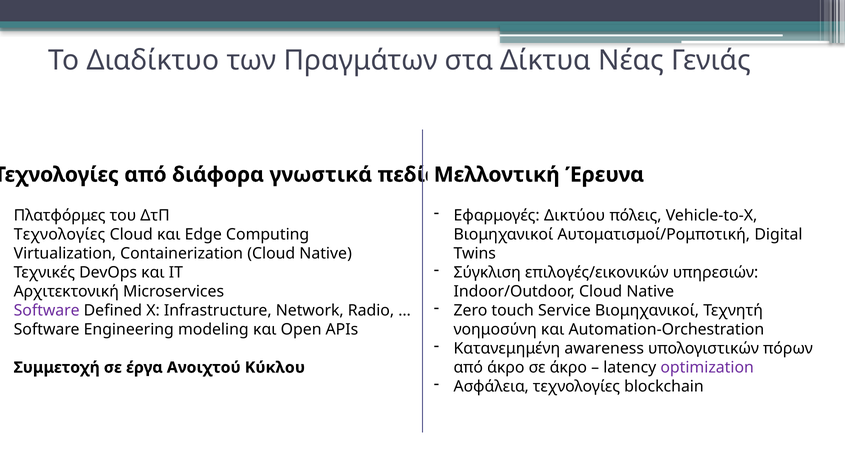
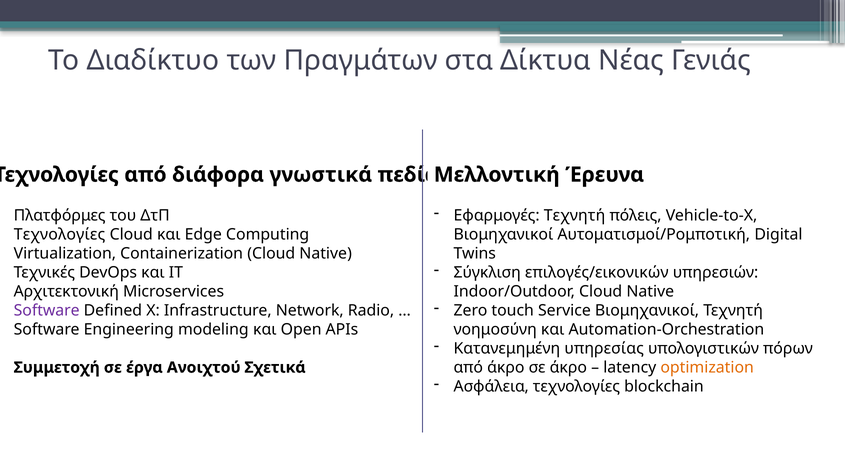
Εφαρμογές Δικτύου: Δικτύου -> Τεχνητή
awareness: awareness -> υπηρεσίας
Κύκλου: Κύκλου -> Σχετικά
optimization colour: purple -> orange
